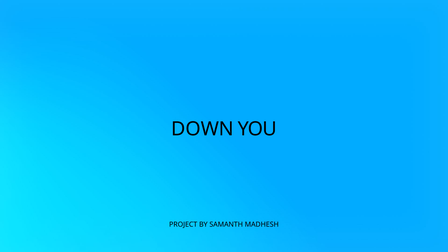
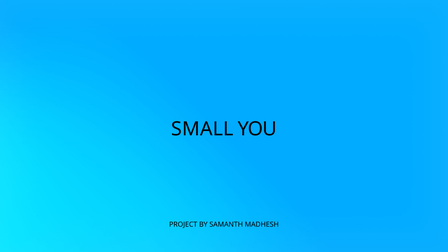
DOWN: DOWN -> SMALL
